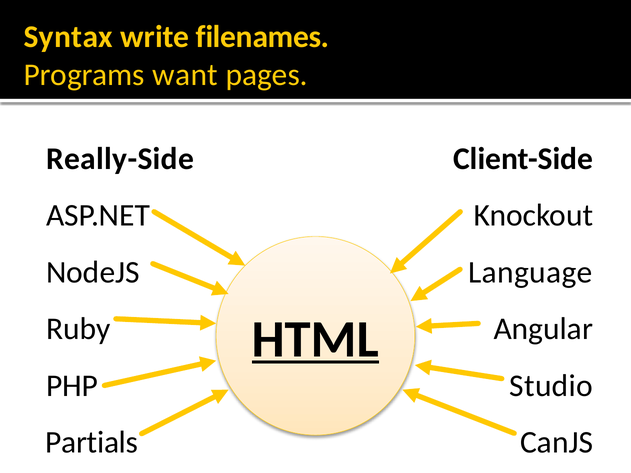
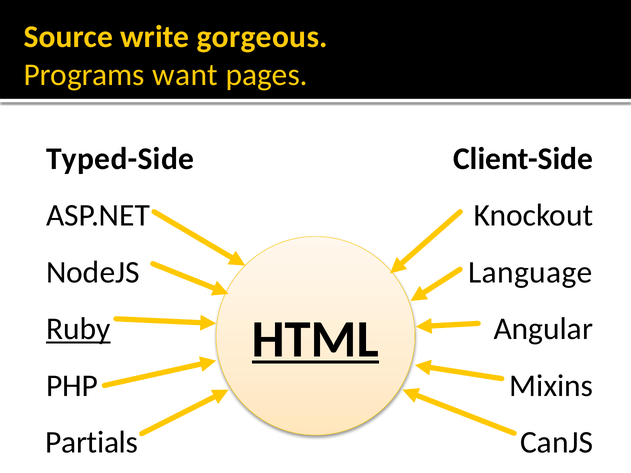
Syntax: Syntax -> Source
filenames: filenames -> gorgeous
Really-Side: Really-Side -> Typed-Side
Ruby underline: none -> present
Studio: Studio -> Mixins
